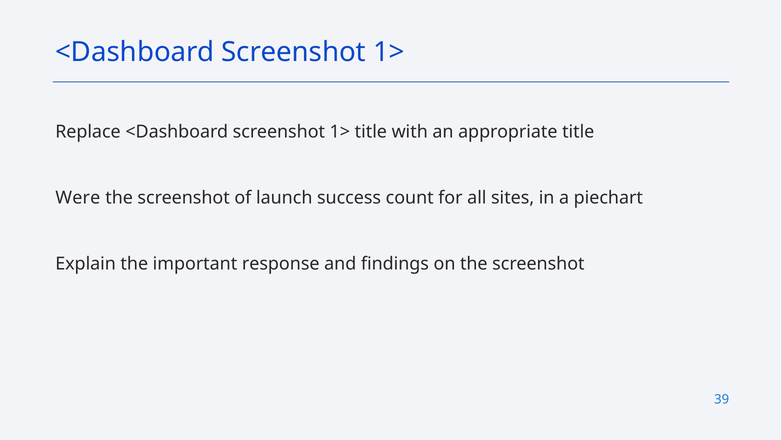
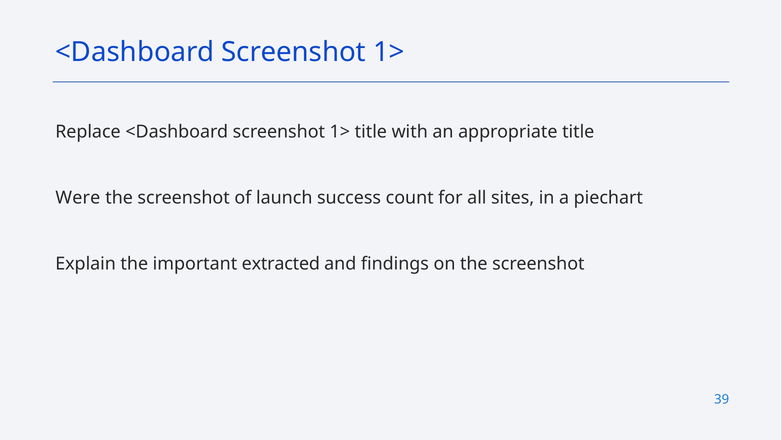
response: response -> extracted
